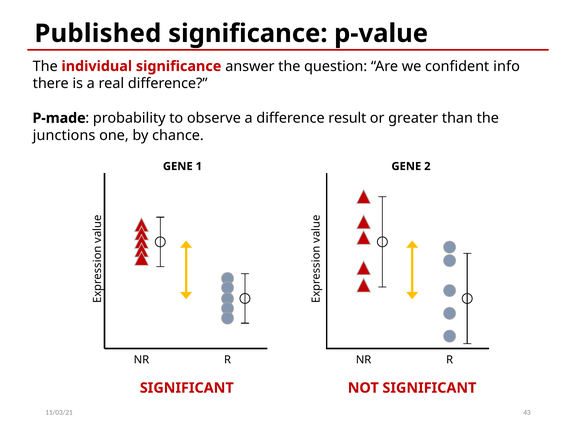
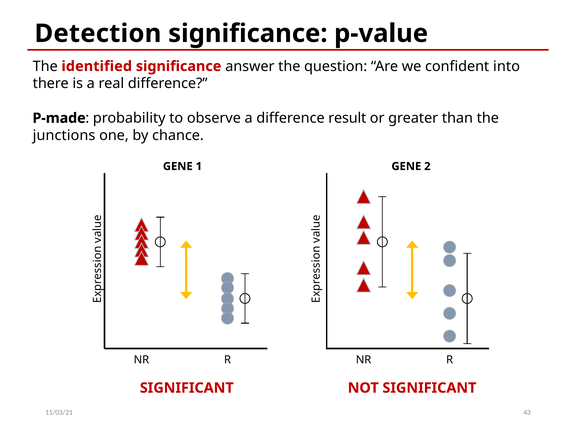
Published: Published -> Detection
individual: individual -> identified
info: info -> into
